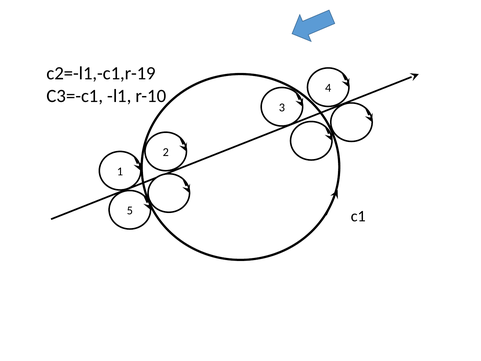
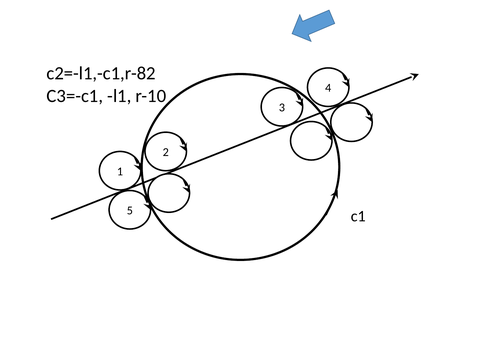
c2=-l1,-c1,r-19: c2=-l1,-c1,r-19 -> c2=-l1,-c1,r-82
